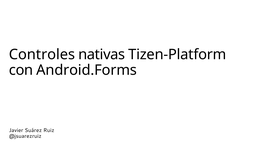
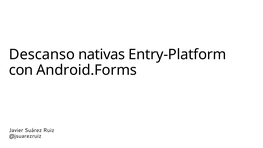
Controles: Controles -> Descanso
Tizen-Platform: Tizen-Platform -> Entry-Platform
